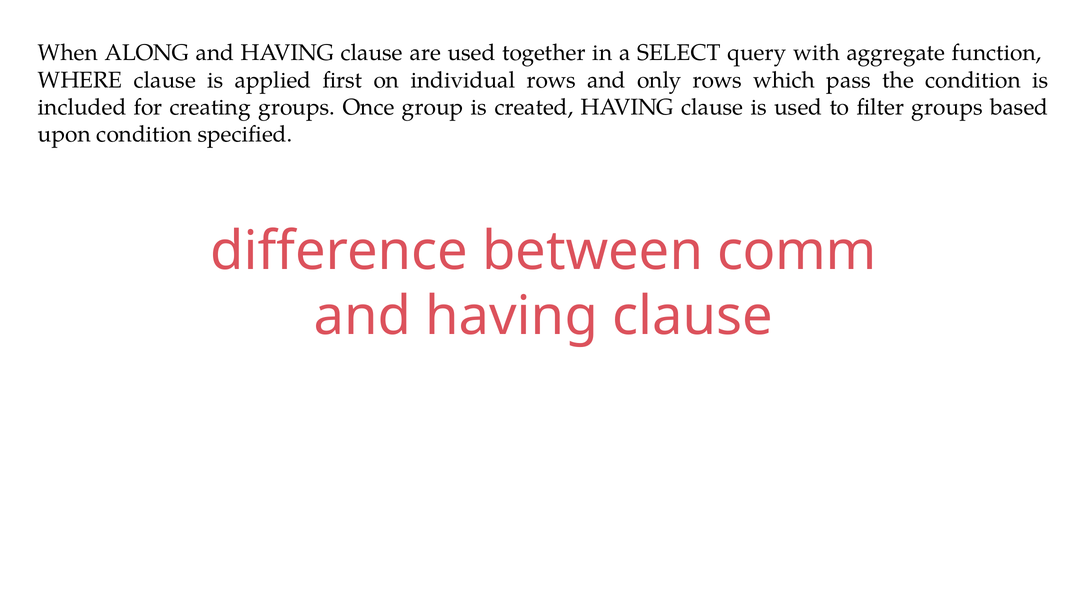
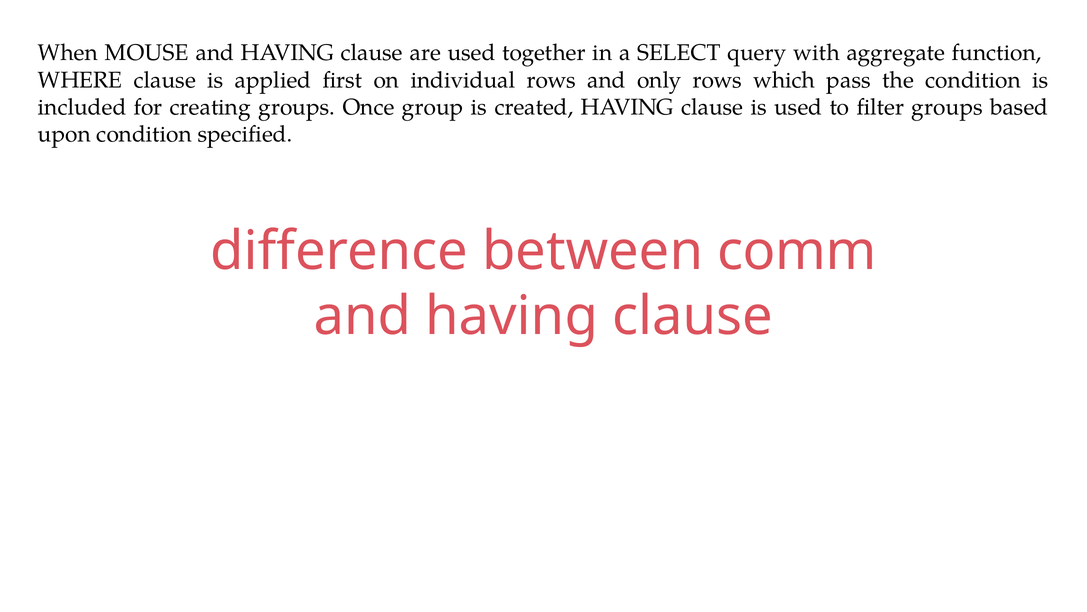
ALONG: ALONG -> MOUSE
